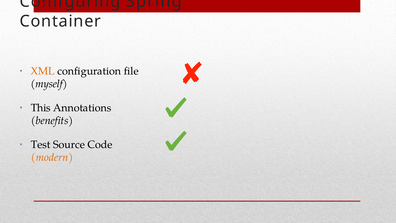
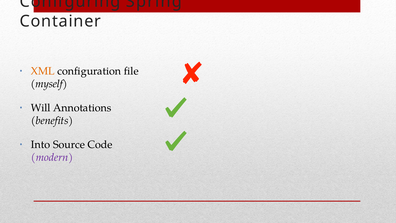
This: This -> Will
Test: Test -> Into
modern colour: orange -> purple
